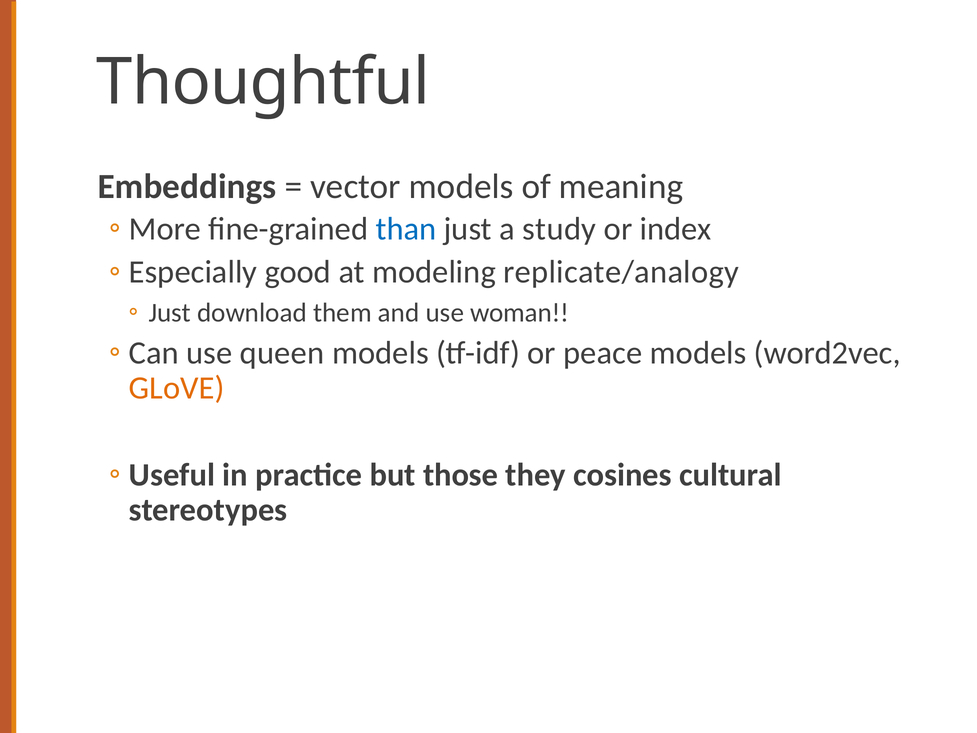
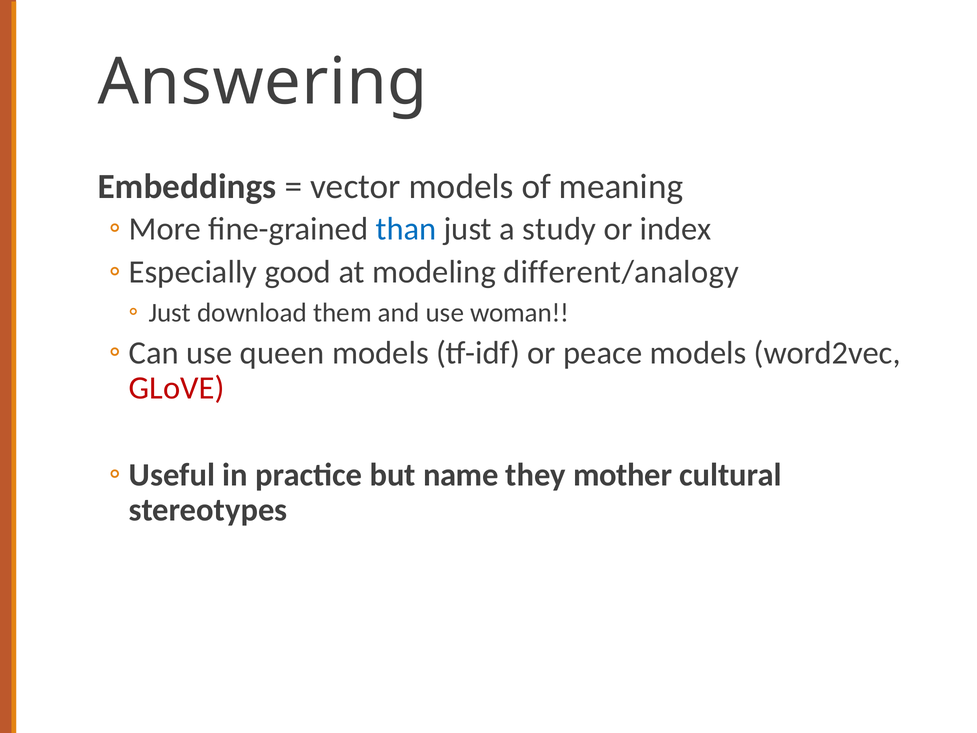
Thoughtful: Thoughtful -> Answering
replicate/analogy: replicate/analogy -> different/analogy
GLoVE colour: orange -> red
those: those -> name
cosines: cosines -> mother
